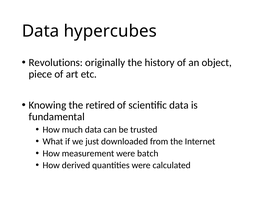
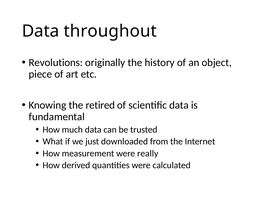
hypercubes: hypercubes -> throughout
batch: batch -> really
